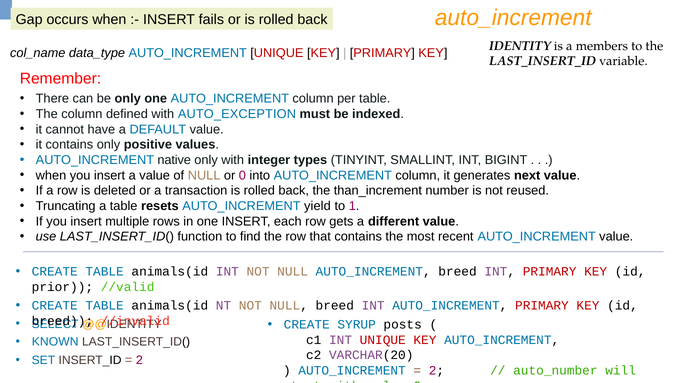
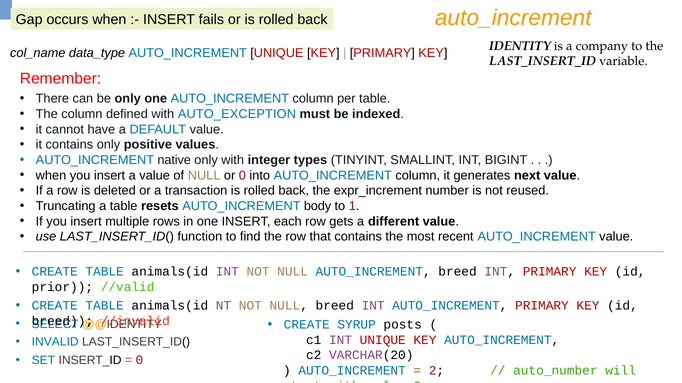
members: members -> company
than_increment: than_increment -> expr_increment
yield: yield -> body
KNOWN: KNOWN -> INVALID
2 at (139, 361): 2 -> 0
